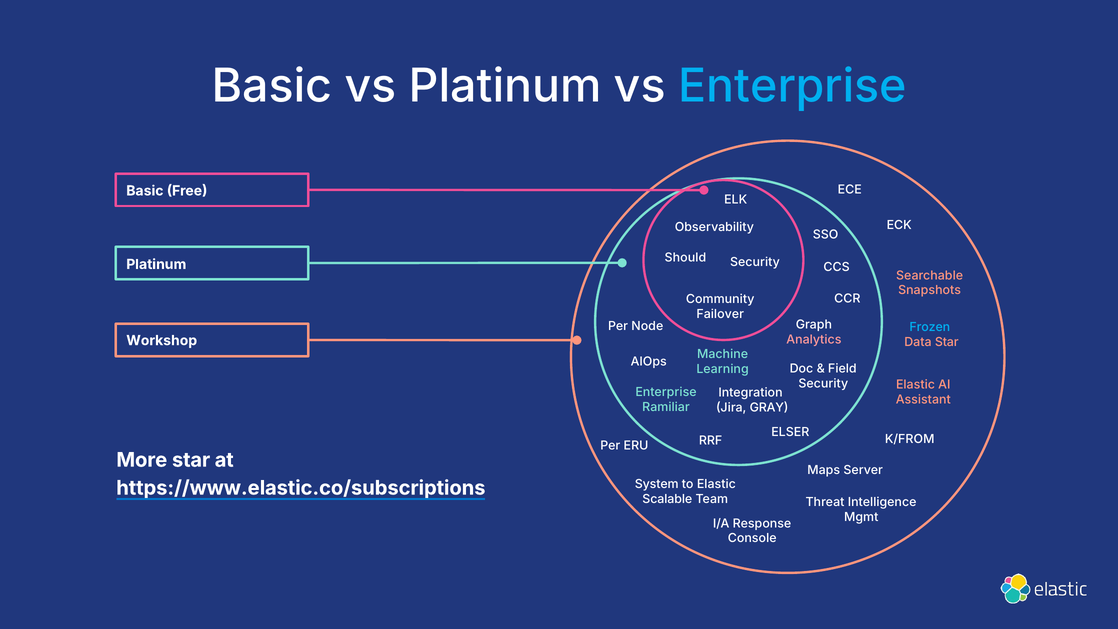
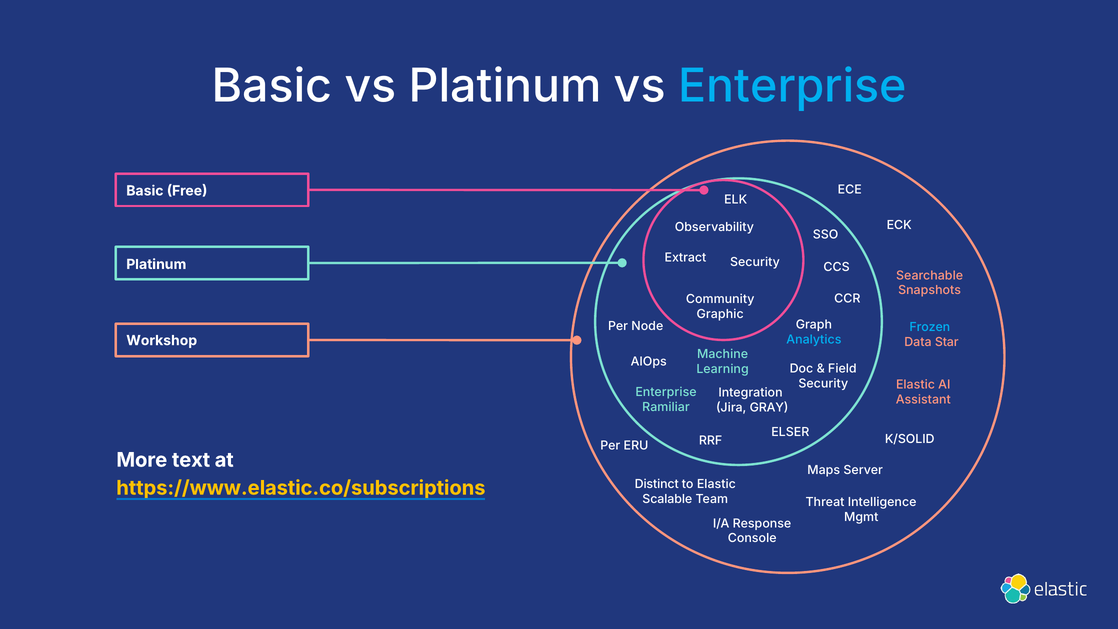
Should: Should -> Extract
Failover: Failover -> Graphic
Analytics colour: pink -> light blue
K/FROM: K/FROM -> K/SOLID
More star: star -> text
System: System -> Distinct
https://www.elastic.co/subscriptions colour: white -> yellow
